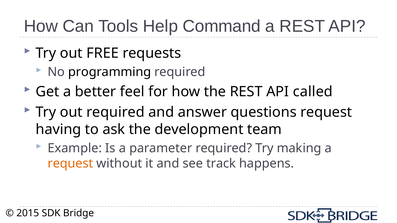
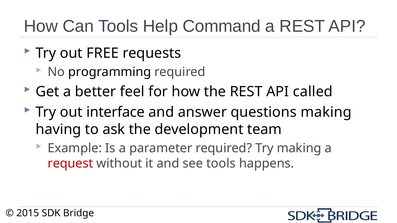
out required: required -> interface
questions request: request -> making
request at (70, 164) colour: orange -> red
see track: track -> tools
